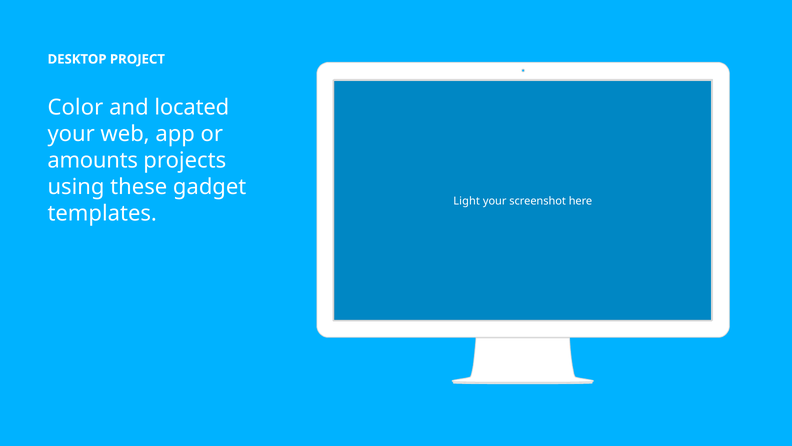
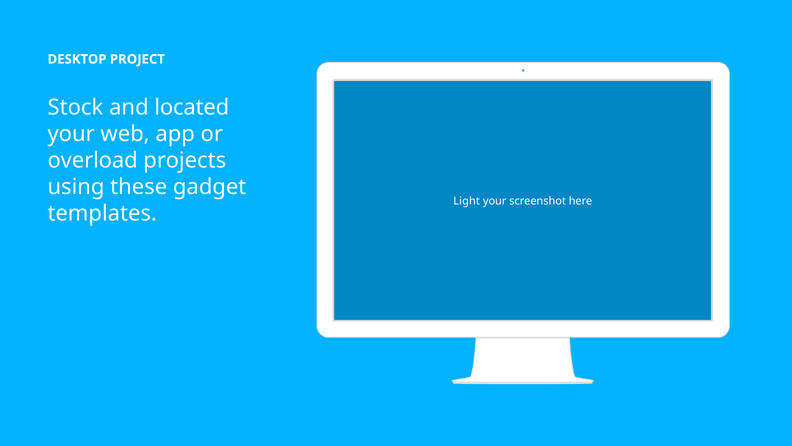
Color: Color -> Stock
amounts: amounts -> overload
